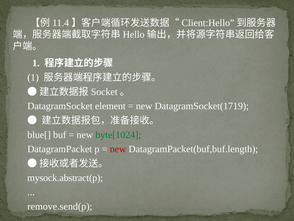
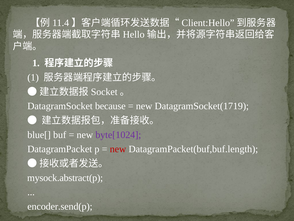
element: element -> because
byte[1024 colour: green -> purple
remove.send(p: remove.send(p -> encoder.send(p
